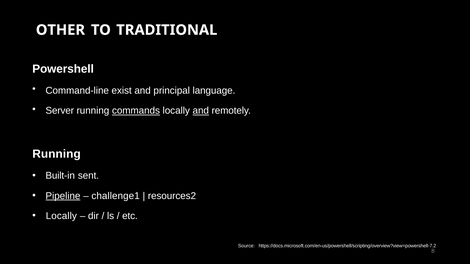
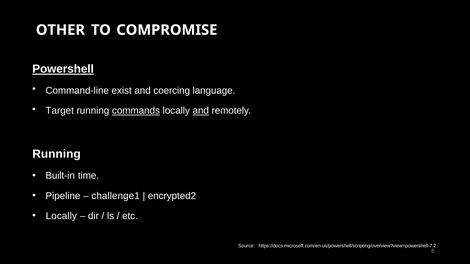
TRADITIONAL: TRADITIONAL -> COMPROMISE
Powershell underline: none -> present
principal: principal -> coercing
Server: Server -> Target
sent: sent -> time
Pipeline underline: present -> none
resources2: resources2 -> encrypted2
